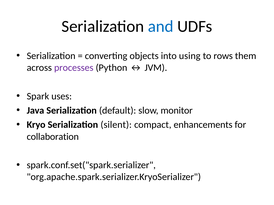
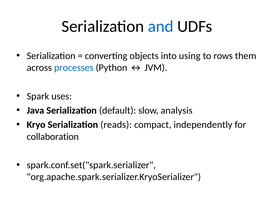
processes colour: purple -> blue
monitor: monitor -> analysis
silent: silent -> reads
enhancements: enhancements -> independently
